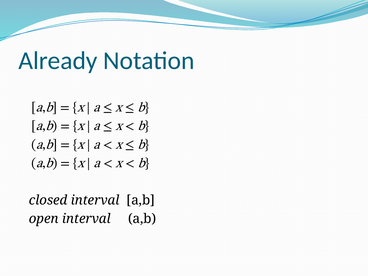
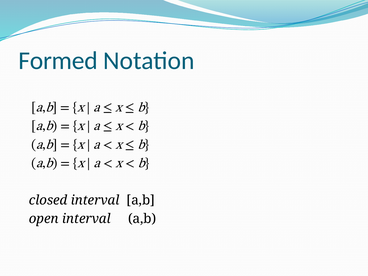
Already: Already -> Formed
